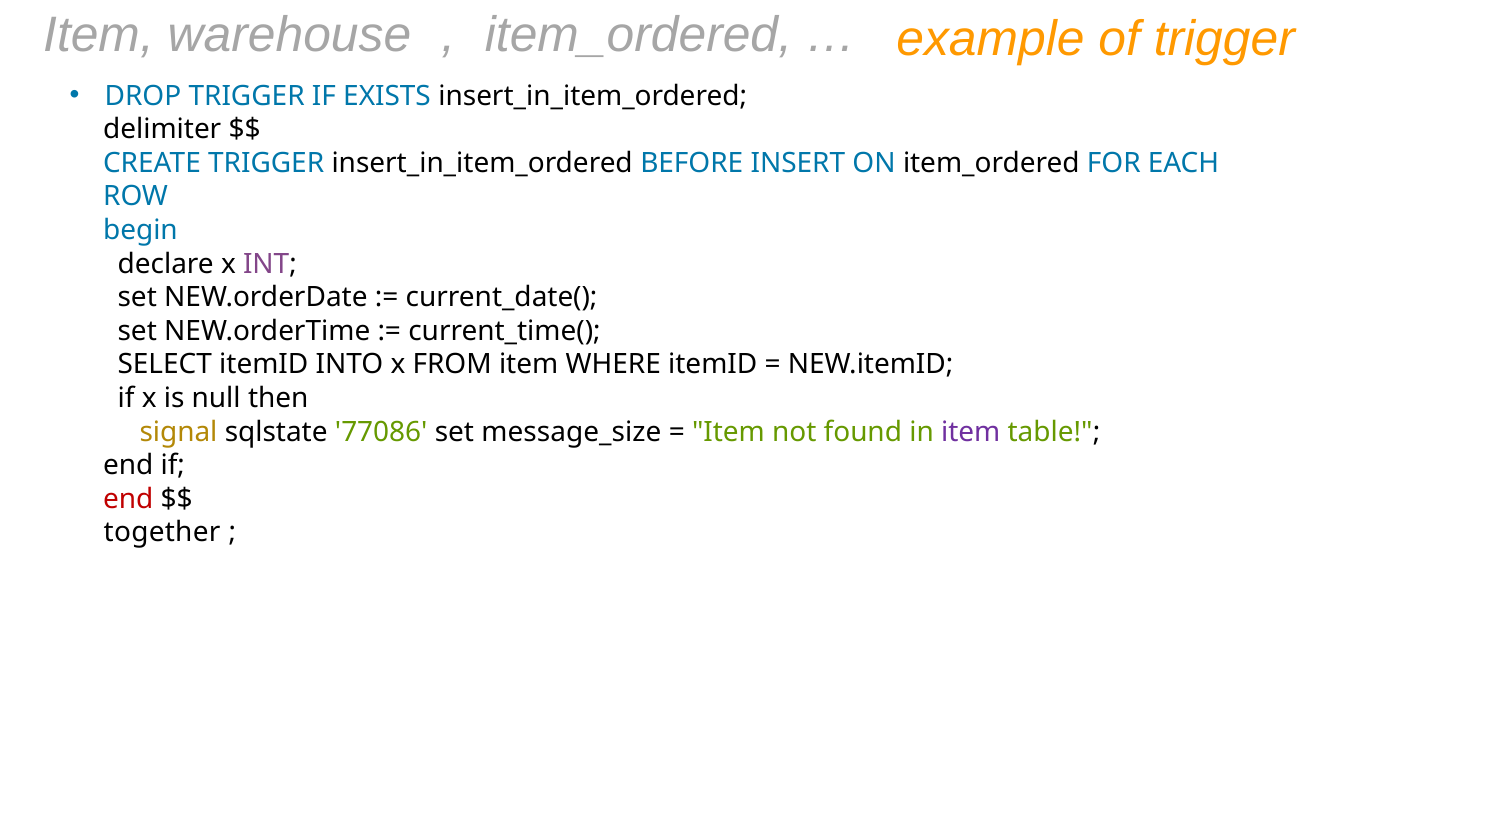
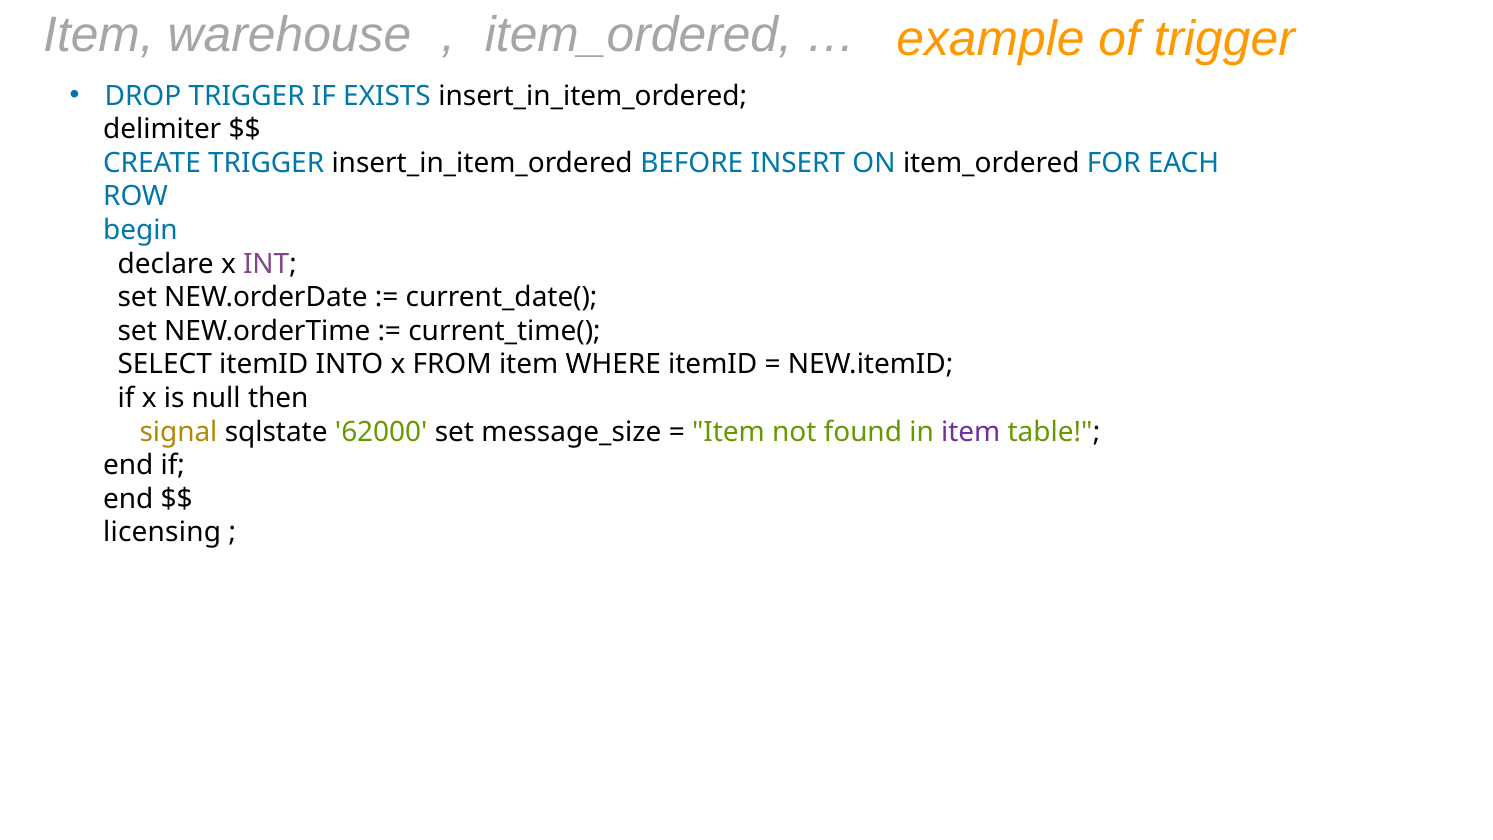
77086: 77086 -> 62000
end at (128, 499) colour: red -> black
together: together -> licensing
